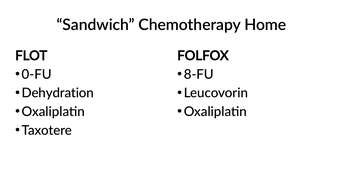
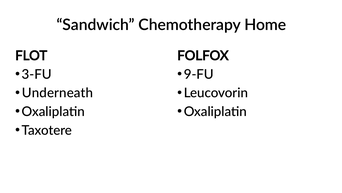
0-FU: 0-FU -> 3-FU
8-FU: 8-FU -> 9-FU
Dehydration: Dehydration -> Underneath
